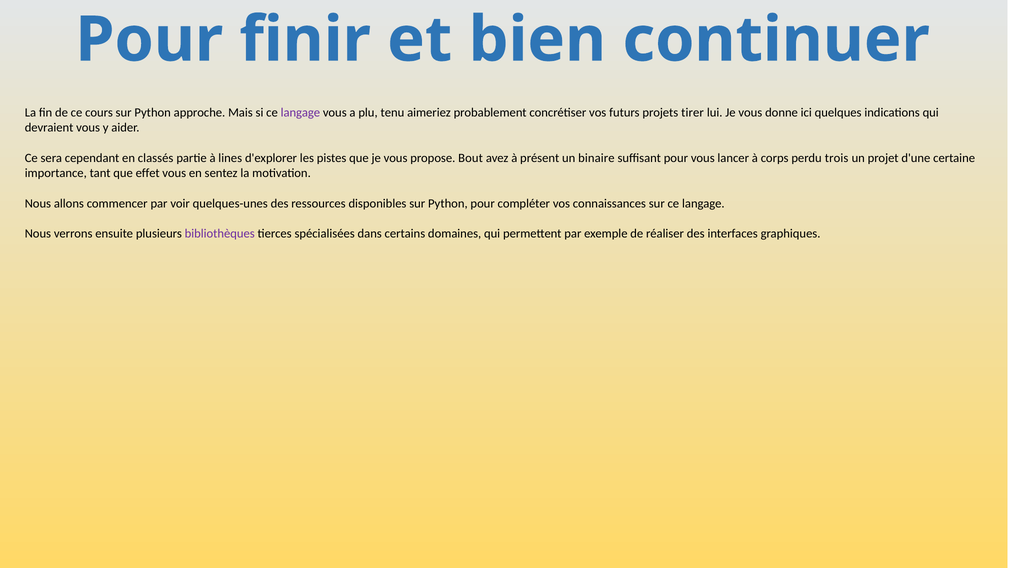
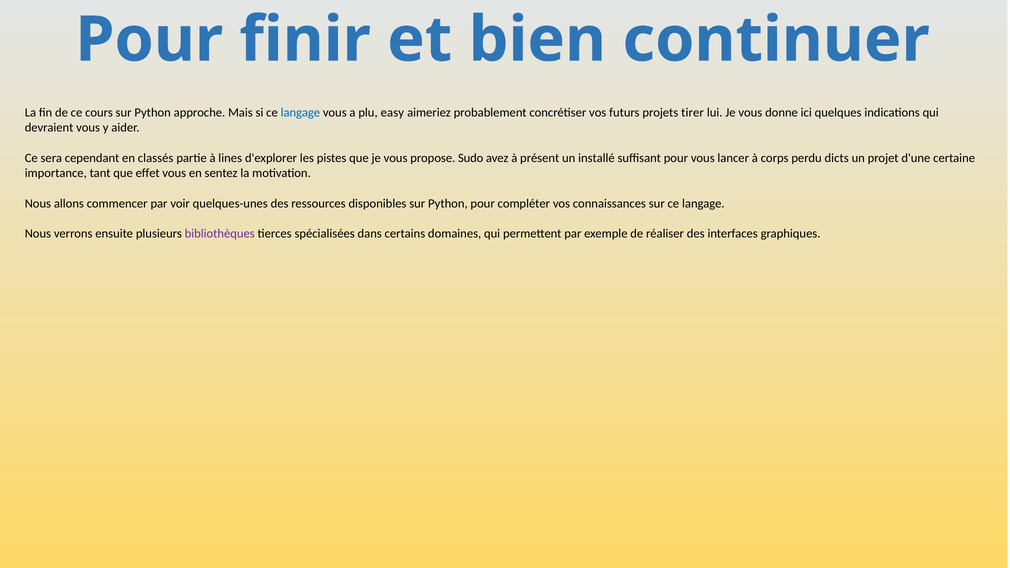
langage at (300, 113) colour: purple -> blue
tenu: tenu -> easy
Bout: Bout -> Sudo
binaire: binaire -> installé
trois: trois -> dicts
